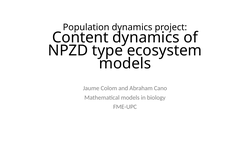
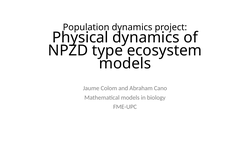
Content: Content -> Physical
